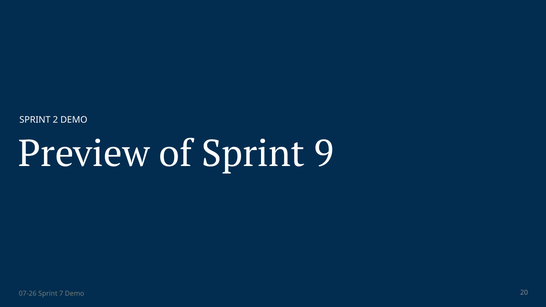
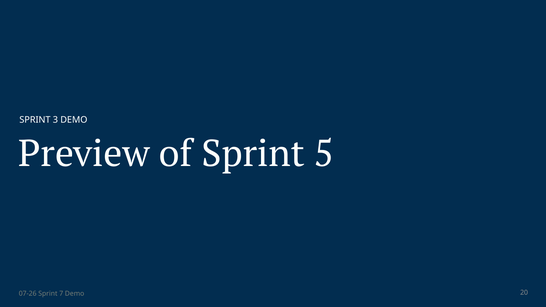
2: 2 -> 3
9: 9 -> 5
